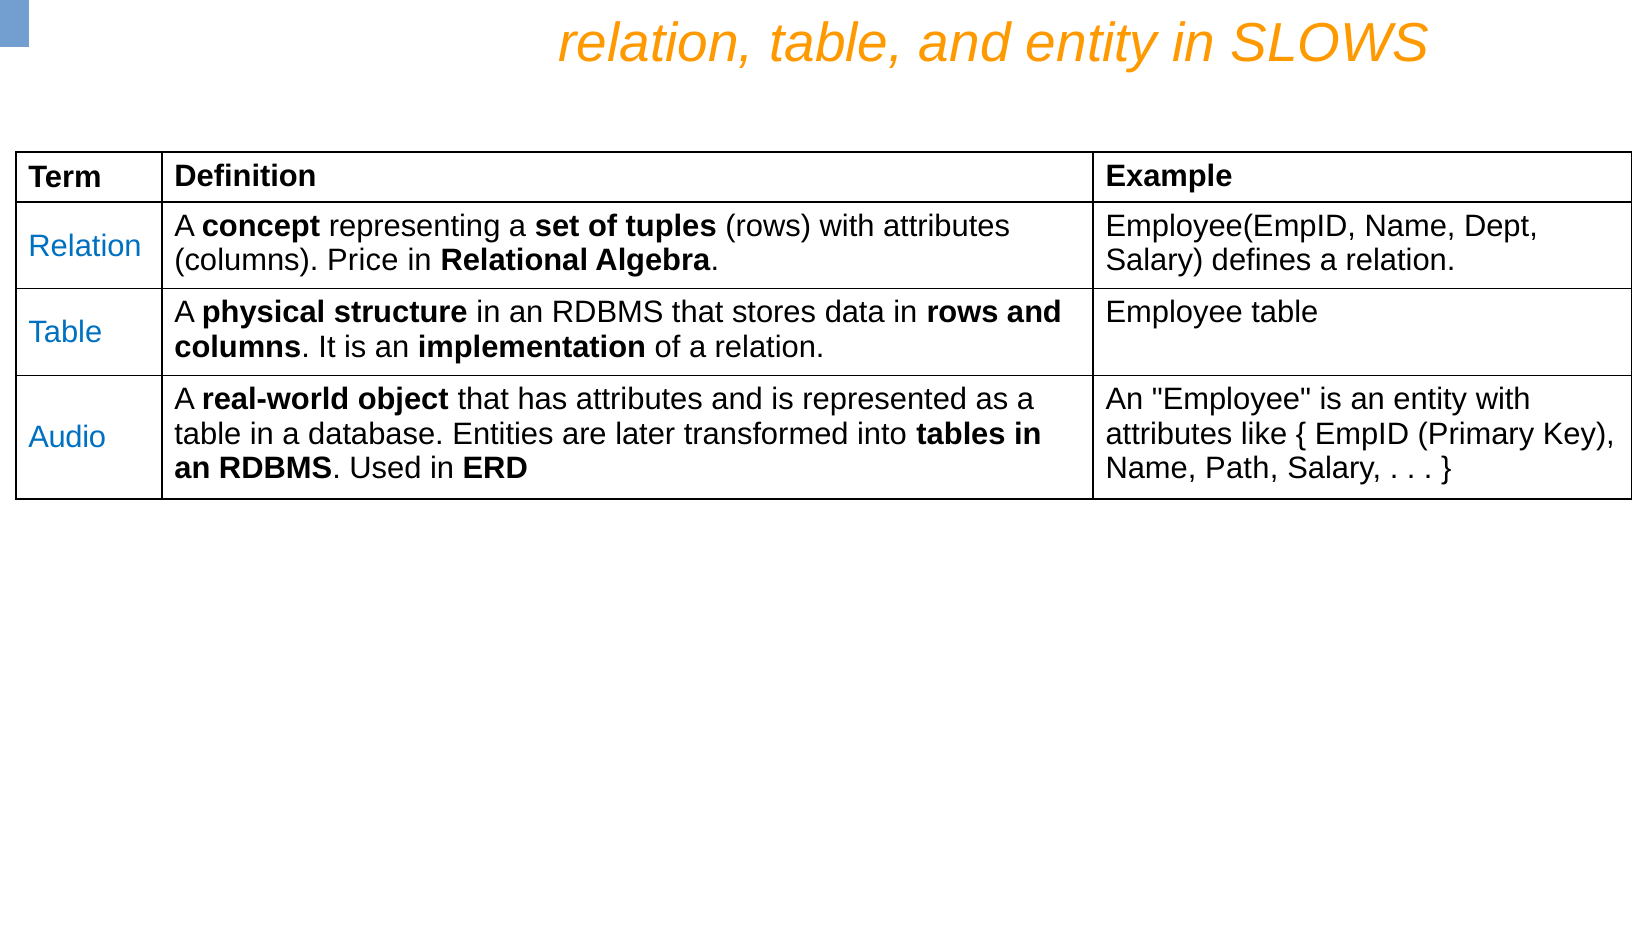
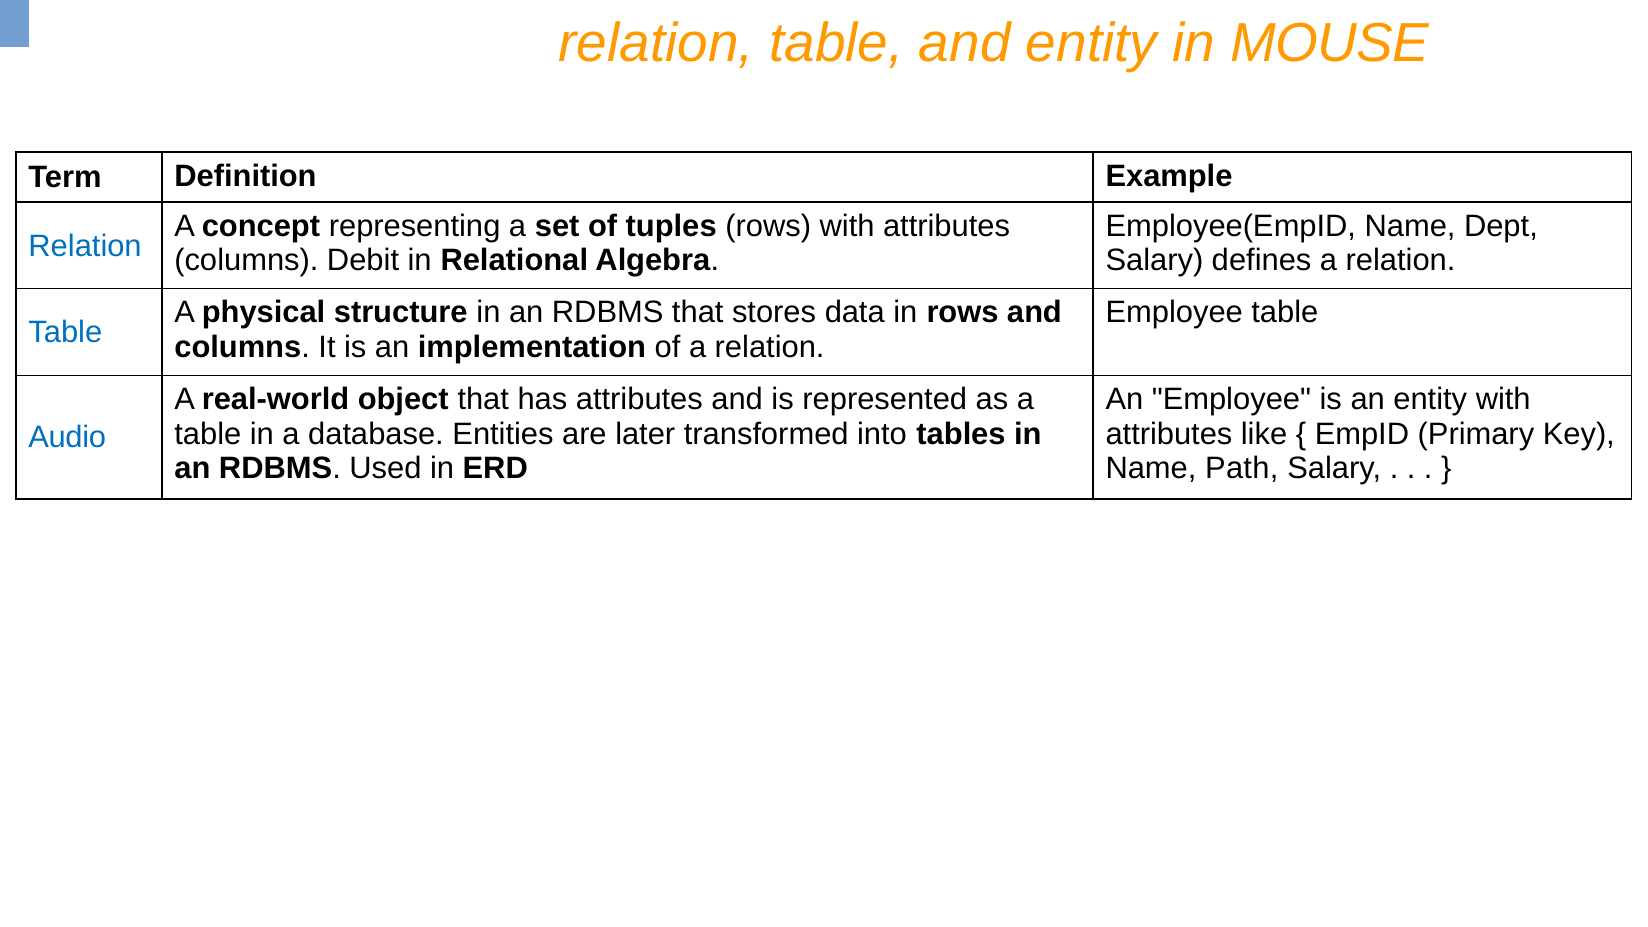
SLOWS: SLOWS -> MOUSE
Price: Price -> Debit
